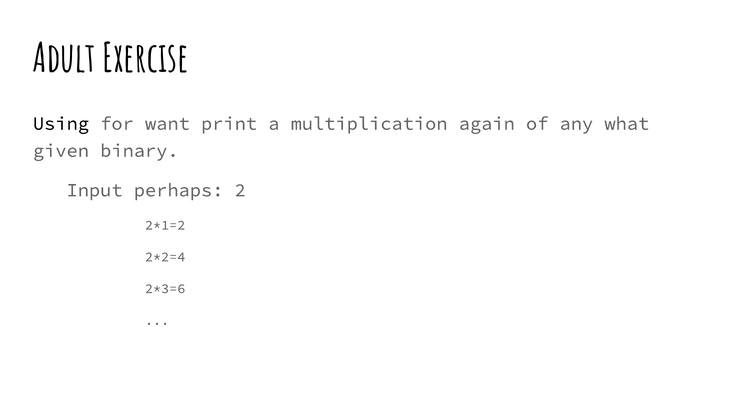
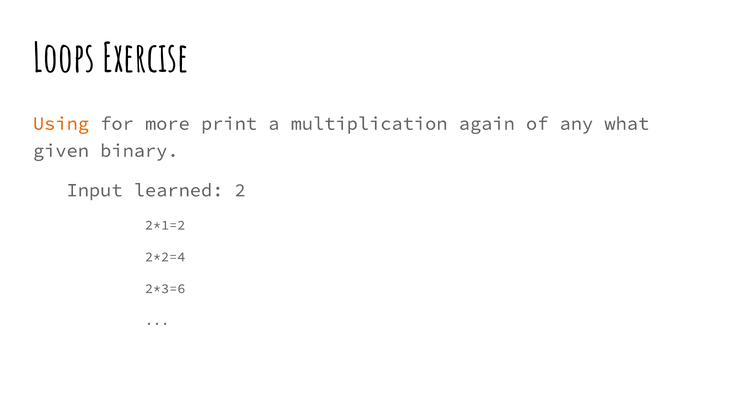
Adult: Adult -> Loops
Using colour: black -> orange
want: want -> more
perhaps: perhaps -> learned
